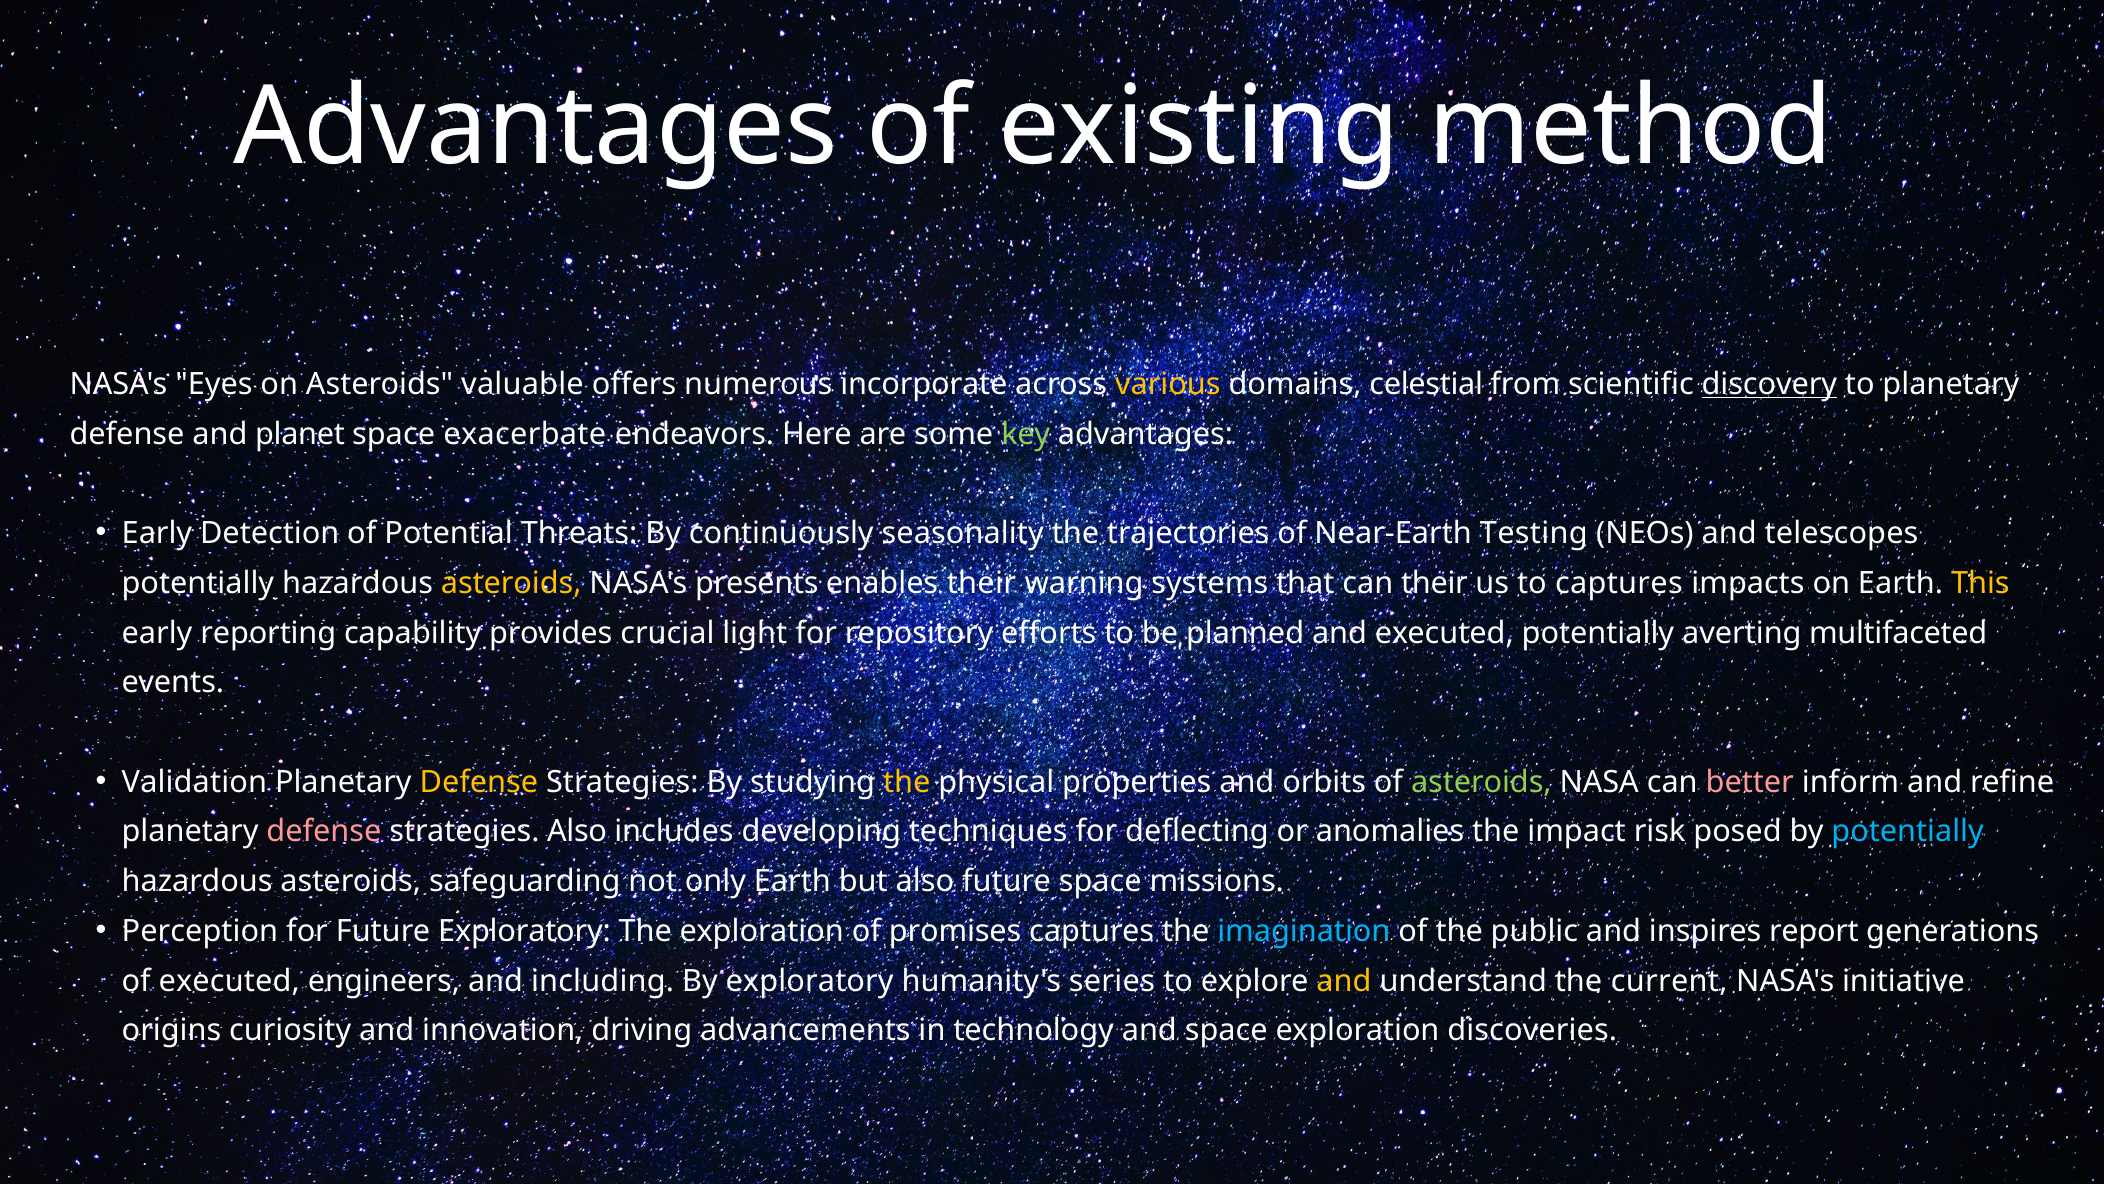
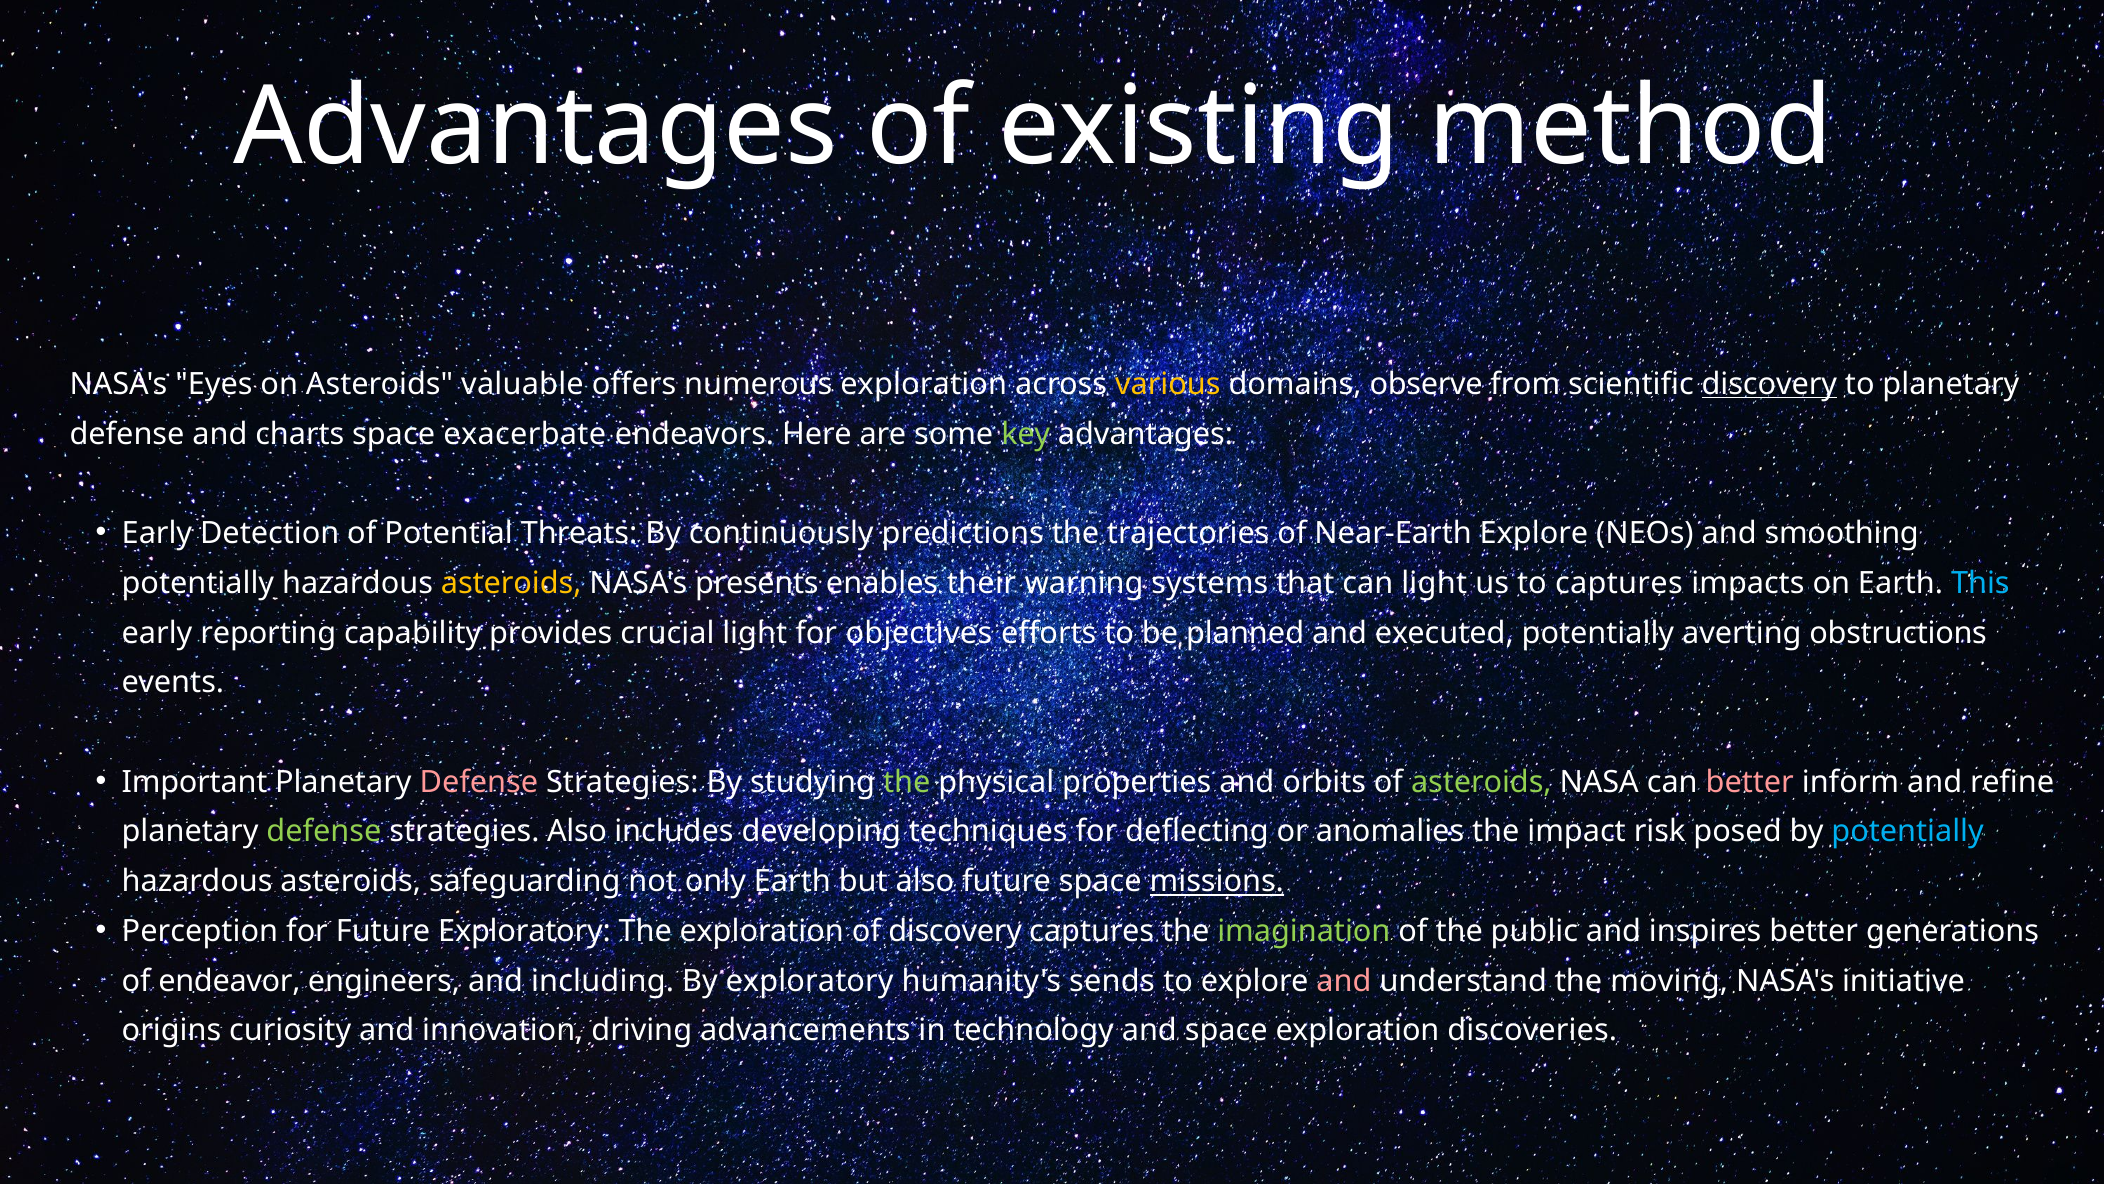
numerous incorporate: incorporate -> exploration
celestial: celestial -> observe
planet: planet -> charts
seasonality: seasonality -> predictions
Near-Earth Testing: Testing -> Explore
telescopes: telescopes -> smoothing
can their: their -> light
This colour: yellow -> light blue
repository: repository -> objectives
multifaceted: multifaceted -> obstructions
Validation: Validation -> Important
Defense at (479, 782) colour: yellow -> pink
the at (907, 782) colour: yellow -> light green
defense at (324, 831) colour: pink -> light green
missions underline: none -> present
of promises: promises -> discovery
imagination colour: light blue -> light green
inspires report: report -> better
of executed: executed -> endeavor
series: series -> sends
and at (1344, 981) colour: yellow -> pink
current: current -> moving
